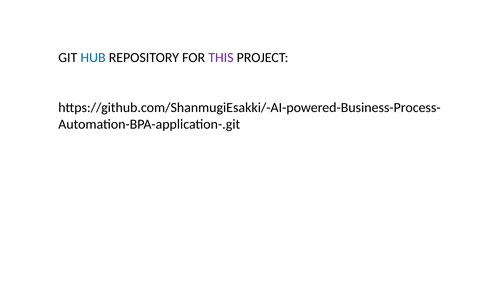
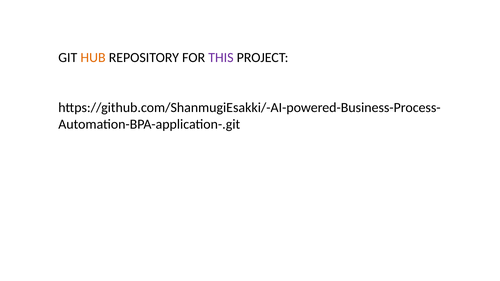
HUB colour: blue -> orange
